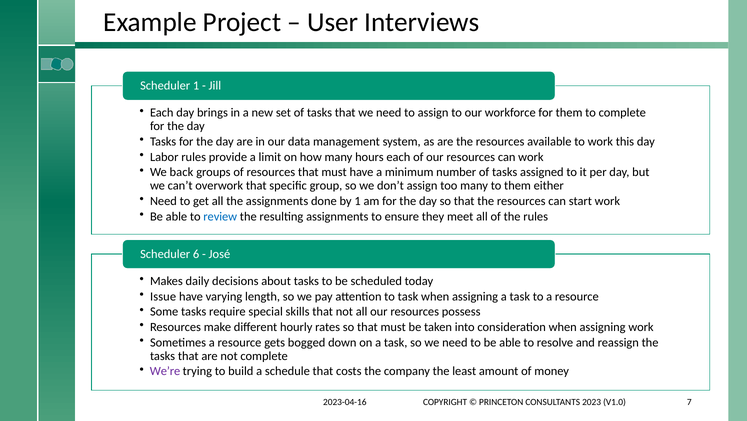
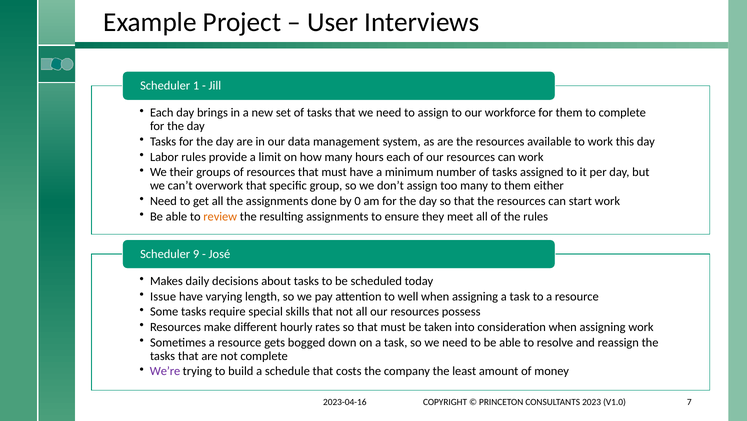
back: back -> their
by 1: 1 -> 0
review colour: blue -> orange
6: 6 -> 9
to task: task -> well
